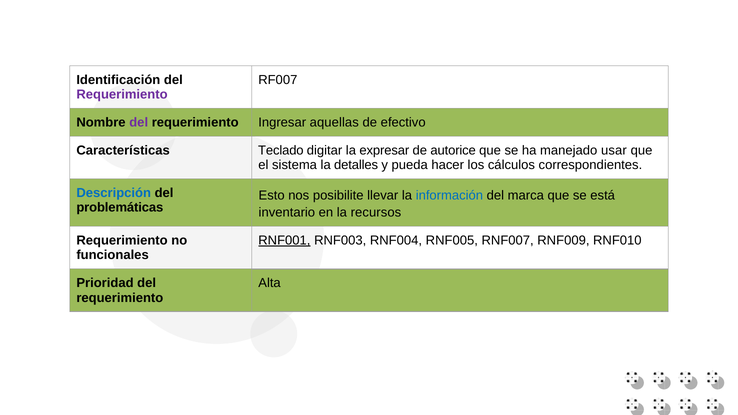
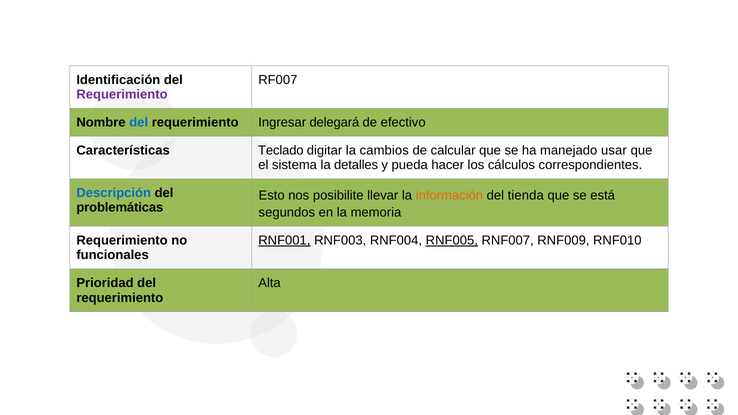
del at (139, 122) colour: purple -> blue
aquellas: aquellas -> delegará
expresar: expresar -> cambios
autorice: autorice -> calcular
información colour: blue -> orange
marca: marca -> tienda
inventario: inventario -> segundos
recursos: recursos -> memoria
RNF005 underline: none -> present
